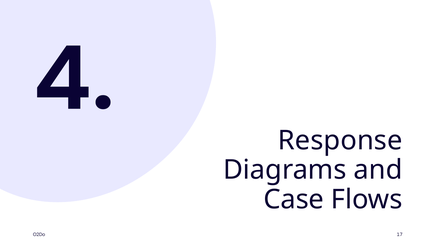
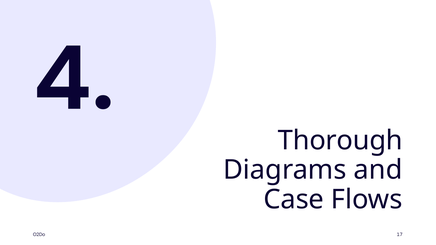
Response: Response -> Thorough
